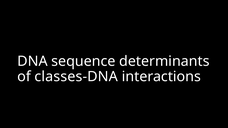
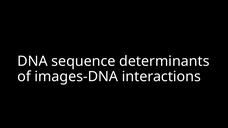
classes-DNA: classes-DNA -> images-DNA
